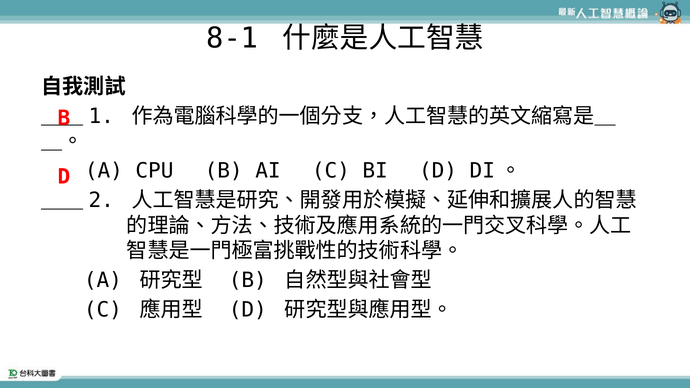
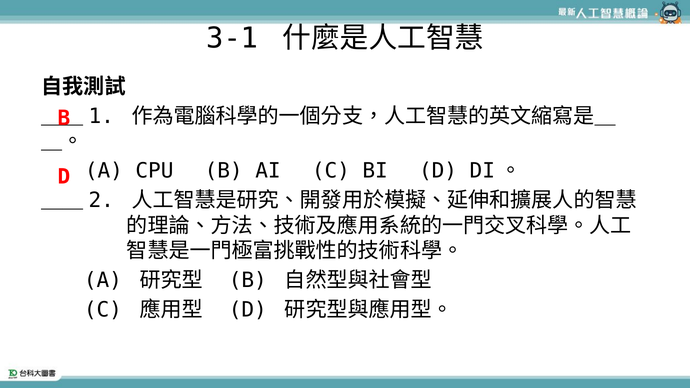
8-1: 8-1 -> 3-1
